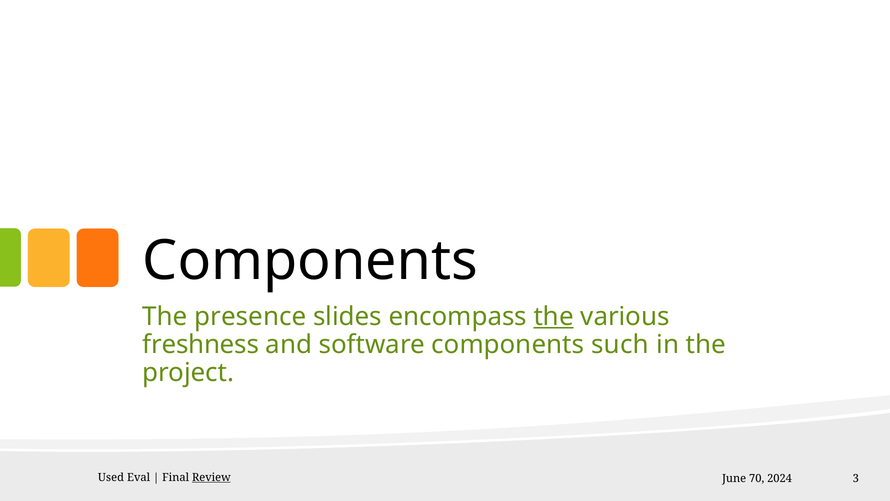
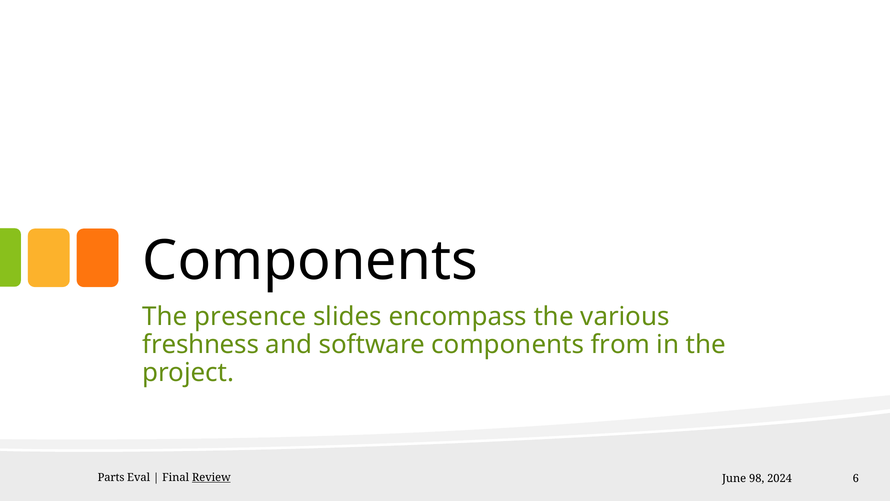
the at (554, 317) underline: present -> none
such: such -> from
Used: Used -> Parts
70: 70 -> 98
3: 3 -> 6
